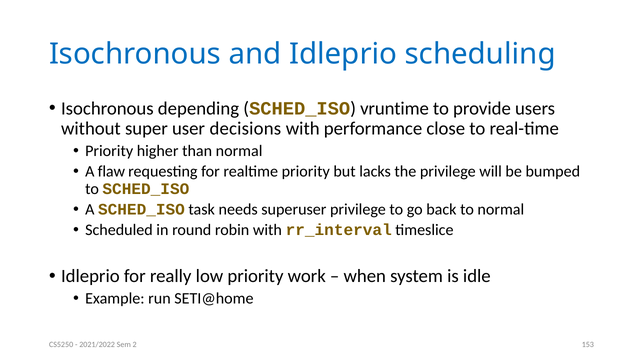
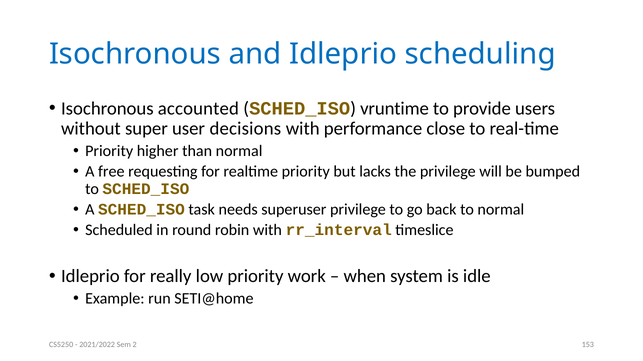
depending: depending -> accounted
flaw: flaw -> free
